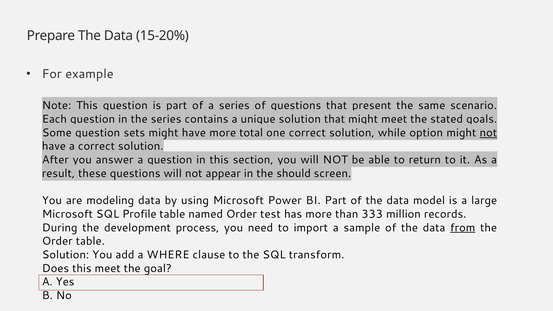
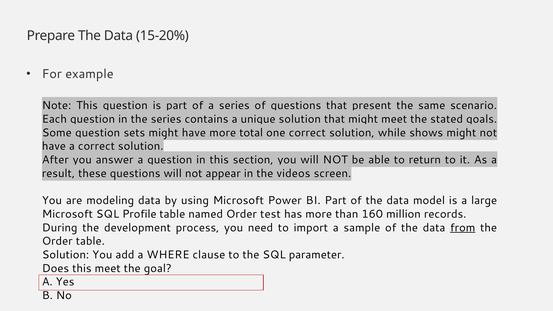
option: option -> shows
not at (488, 133) underline: present -> none
should: should -> videos
333: 333 -> 160
transform: transform -> parameter
